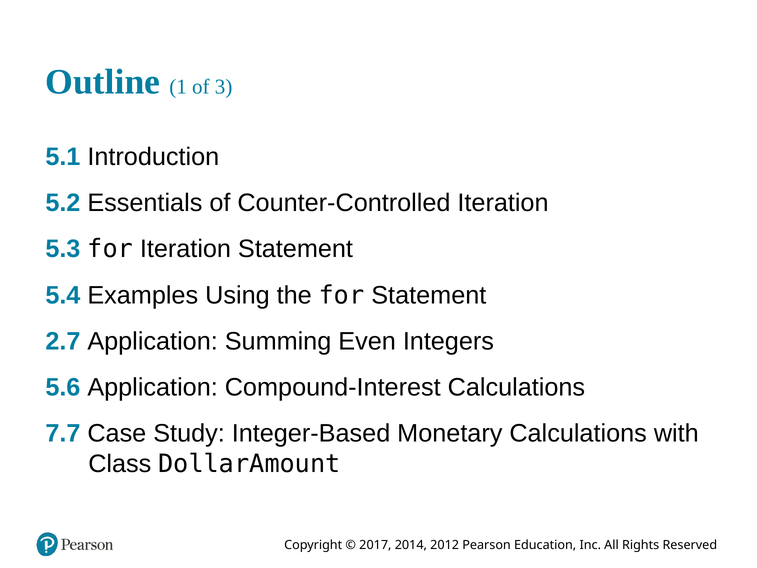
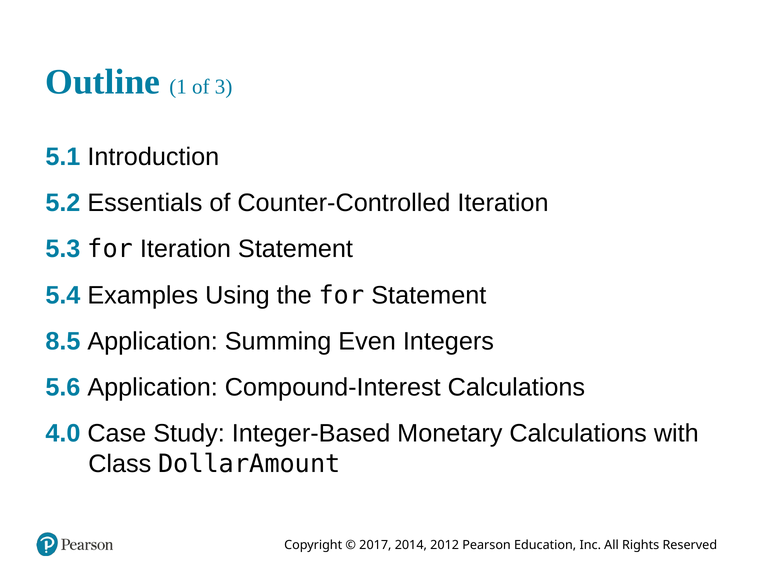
2.7: 2.7 -> 8.5
7.7: 7.7 -> 4.0
